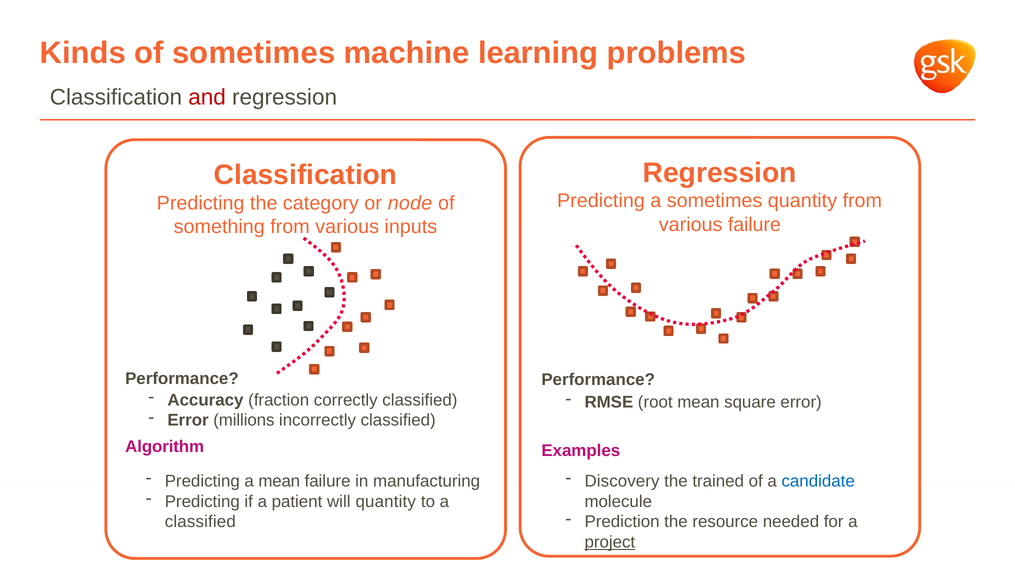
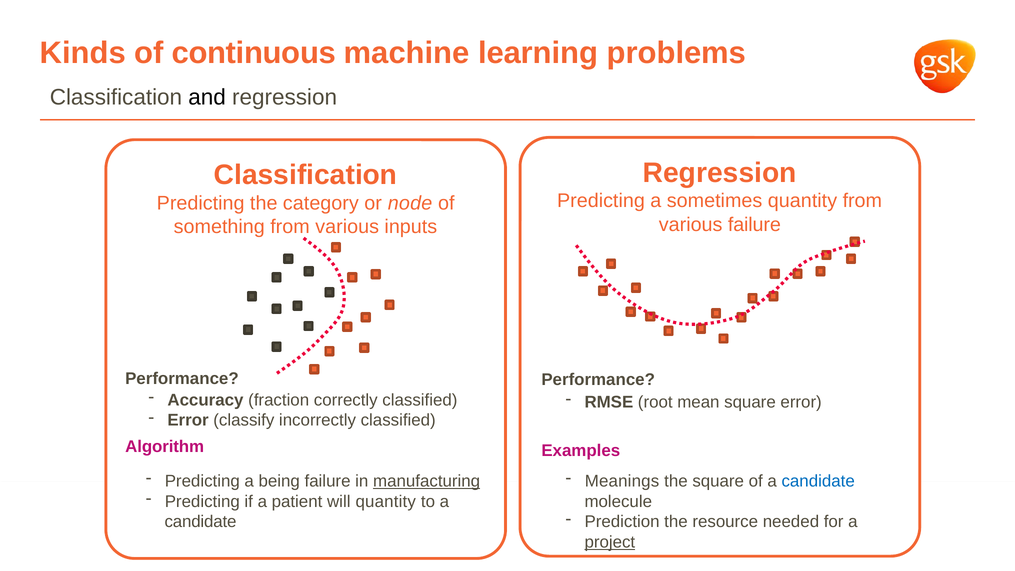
of sometimes: sometimes -> continuous
and colour: red -> black
millions: millions -> classify
a mean: mean -> being
manufacturing underline: none -> present
Discovery: Discovery -> Meanings
the trained: trained -> square
classified at (200, 522): classified -> candidate
